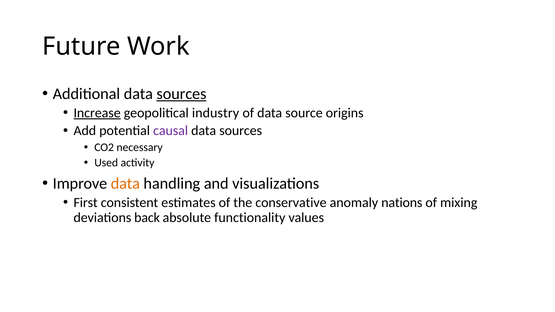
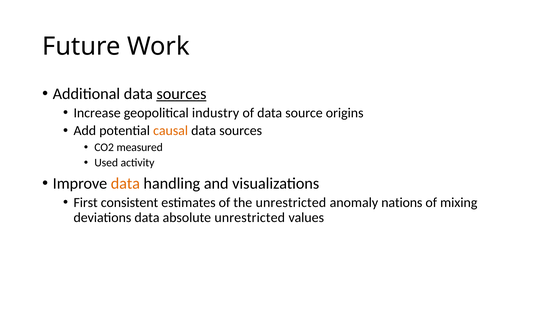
Increase underline: present -> none
causal colour: purple -> orange
necessary: necessary -> measured
the conservative: conservative -> unrestricted
deviations back: back -> data
absolute functionality: functionality -> unrestricted
